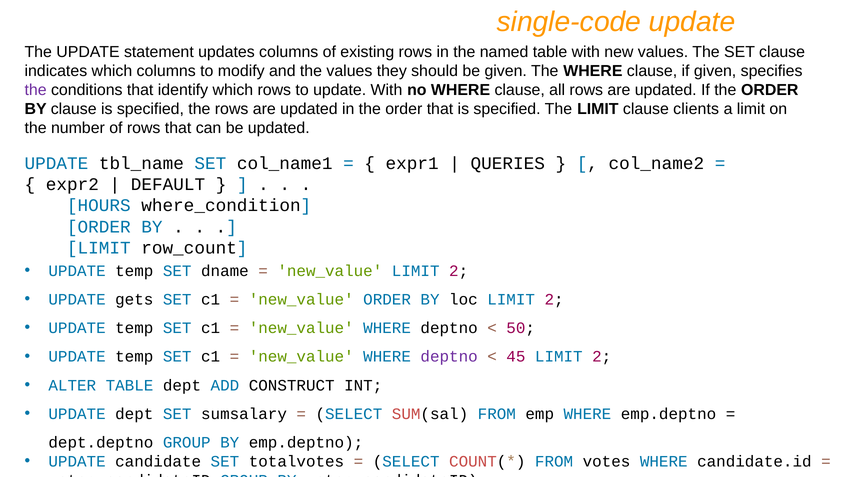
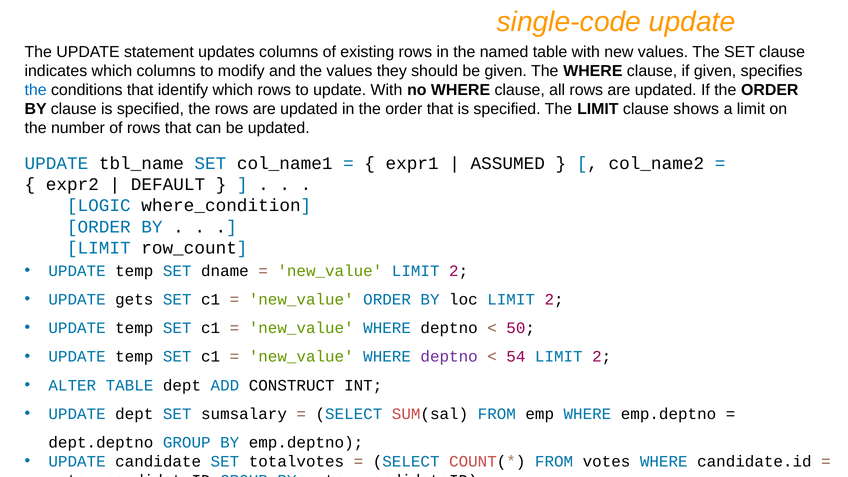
the at (36, 90) colour: purple -> blue
clients: clients -> shows
QUERIES: QUERIES -> ASSUMED
HOURS: HOURS -> LOGIC
45: 45 -> 54
